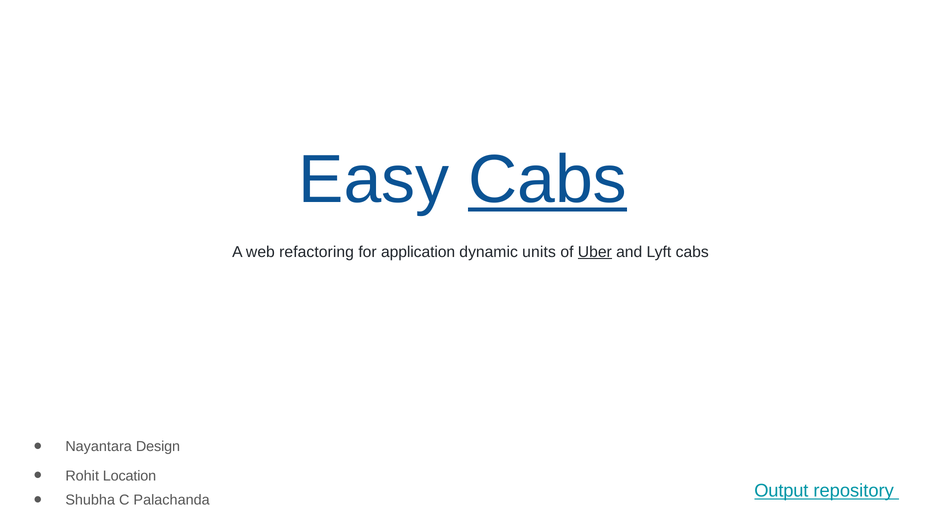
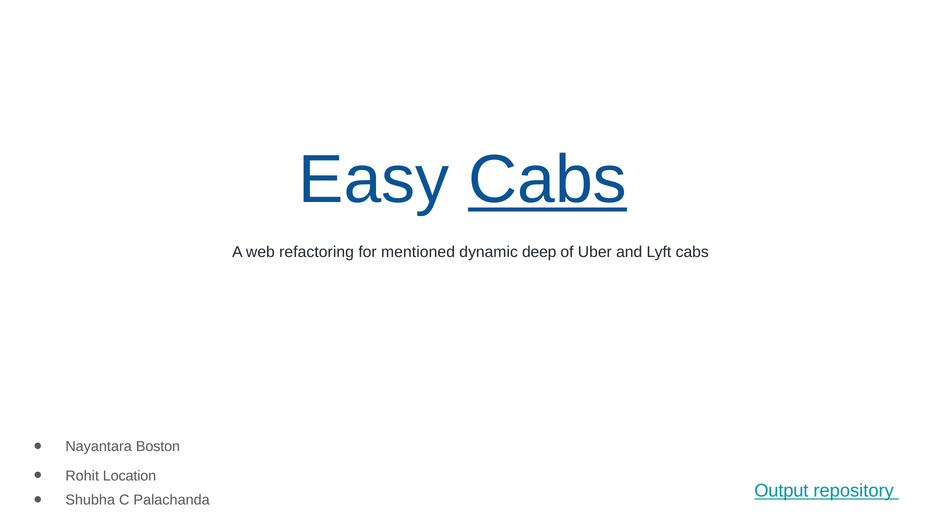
application: application -> mentioned
units: units -> deep
Uber underline: present -> none
Design: Design -> Boston
